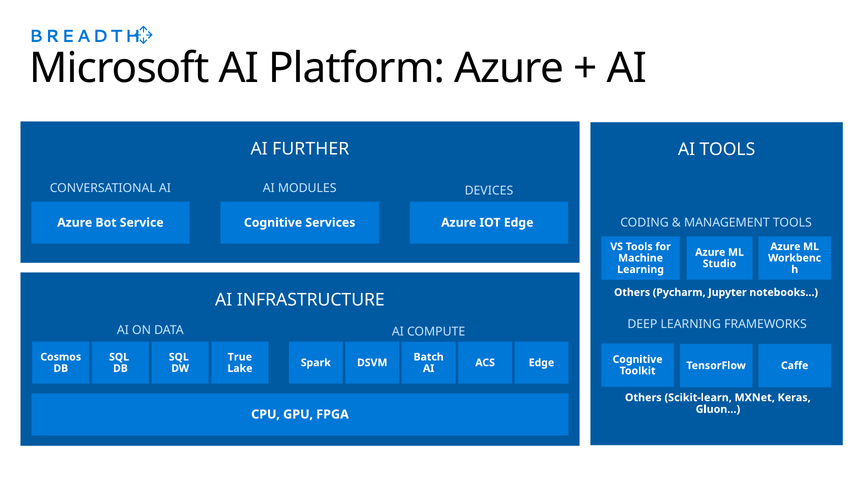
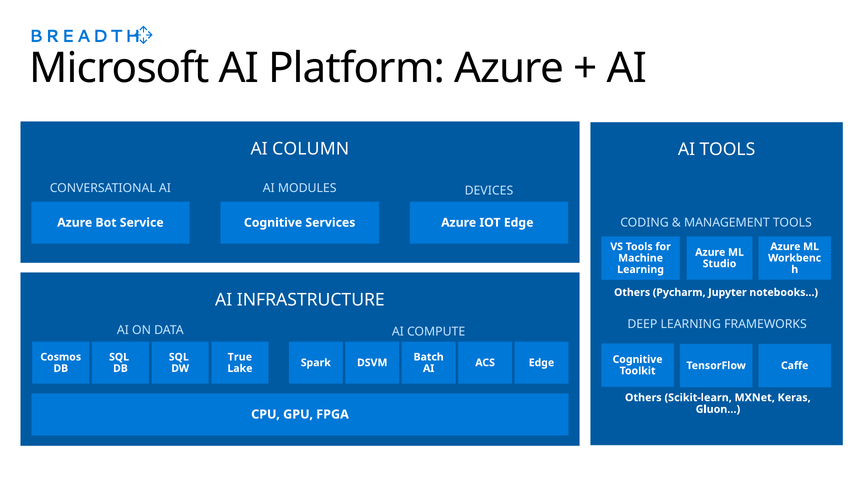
FURTHER: FURTHER -> COLUMN
